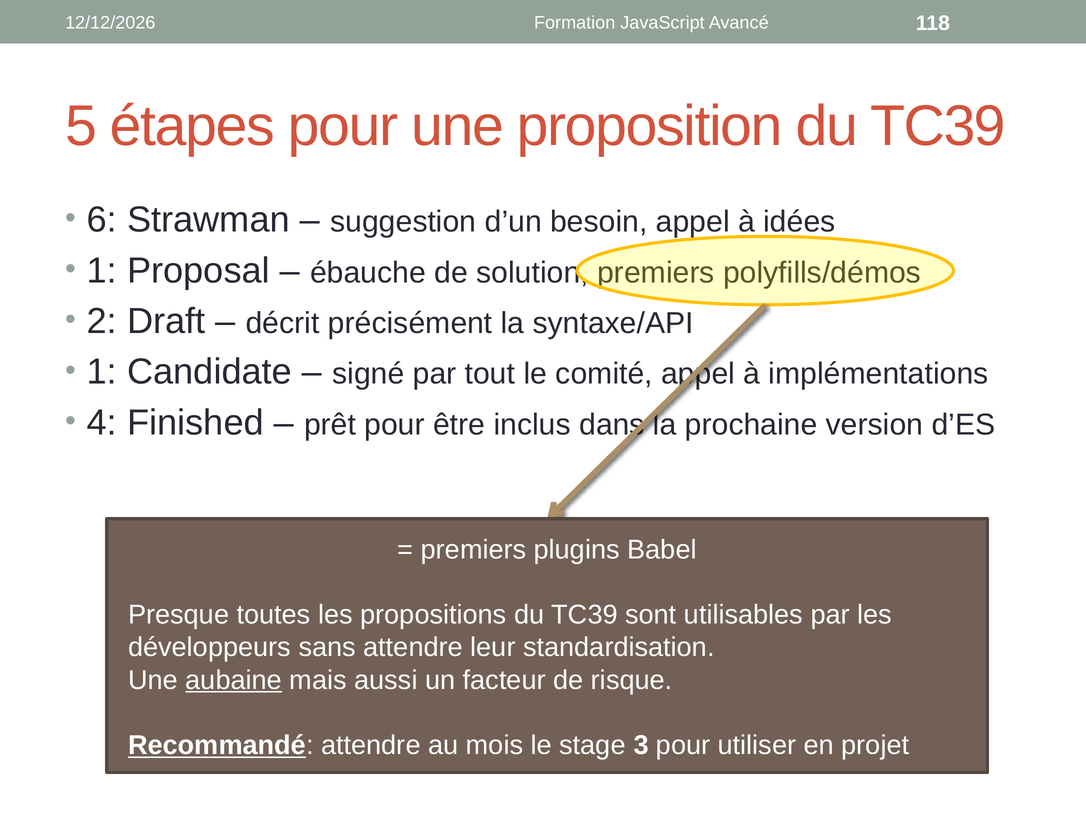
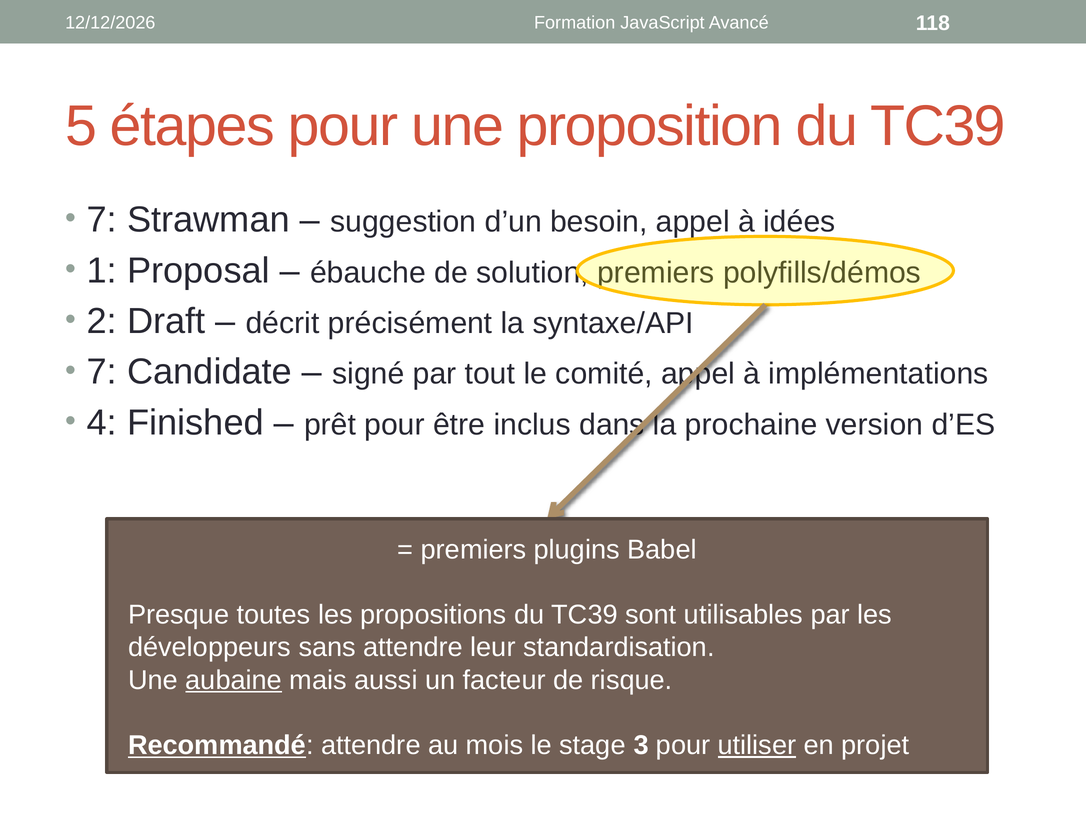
6 at (102, 220): 6 -> 7
1 at (102, 372): 1 -> 7
utiliser underline: none -> present
